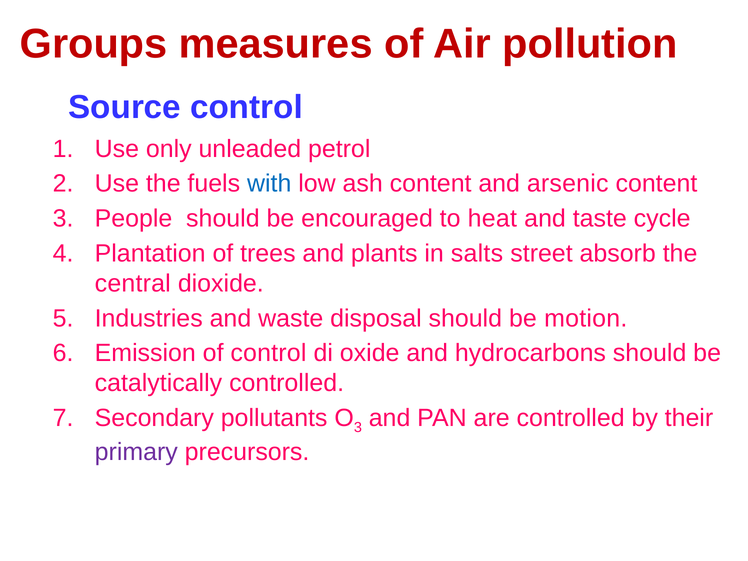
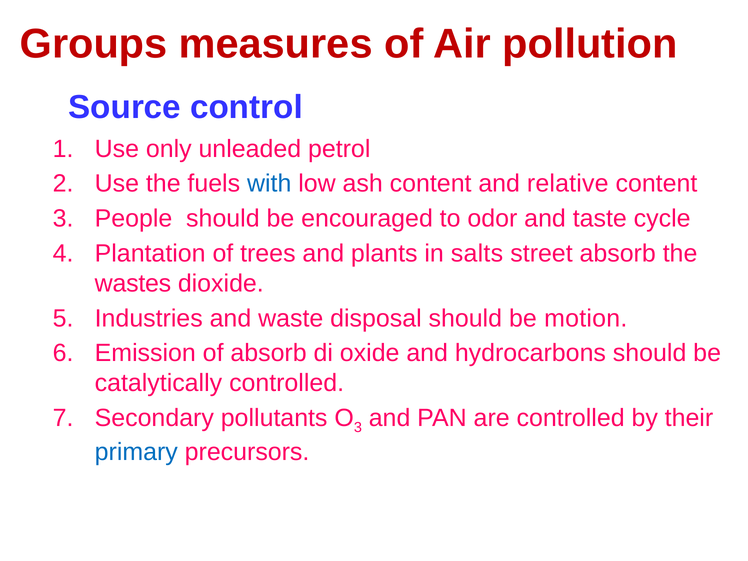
arsenic: arsenic -> relative
heat: heat -> odor
central: central -> wastes
of control: control -> absorb
primary colour: purple -> blue
